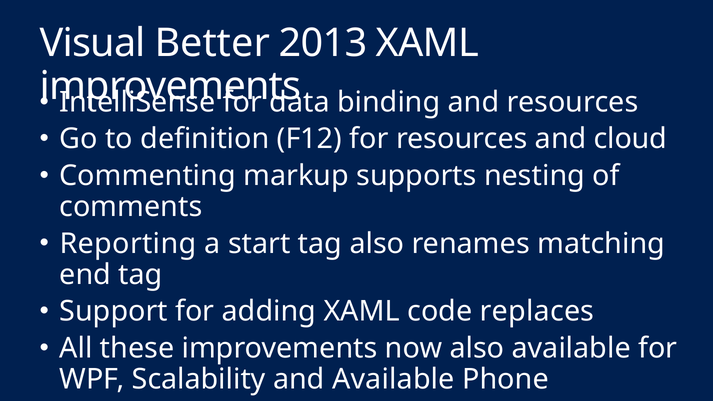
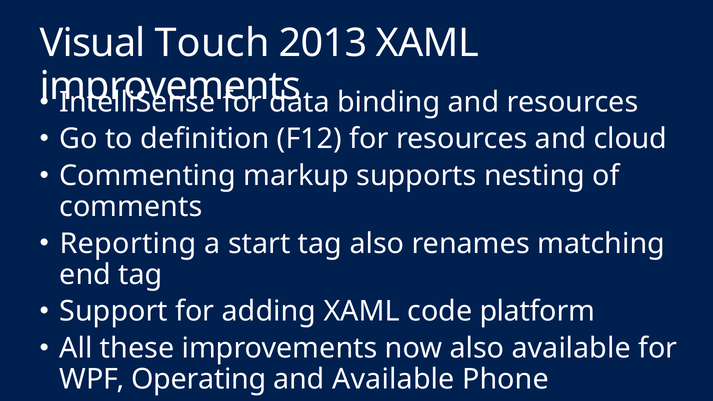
Better: Better -> Touch
replaces: replaces -> platform
Scalability: Scalability -> Operating
